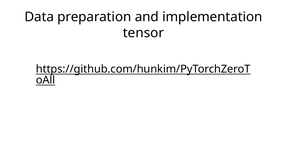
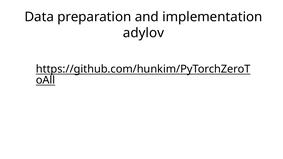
tensor: tensor -> adylov
